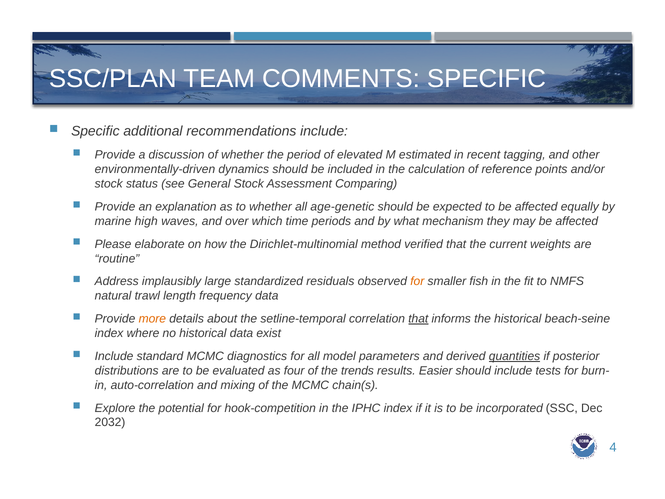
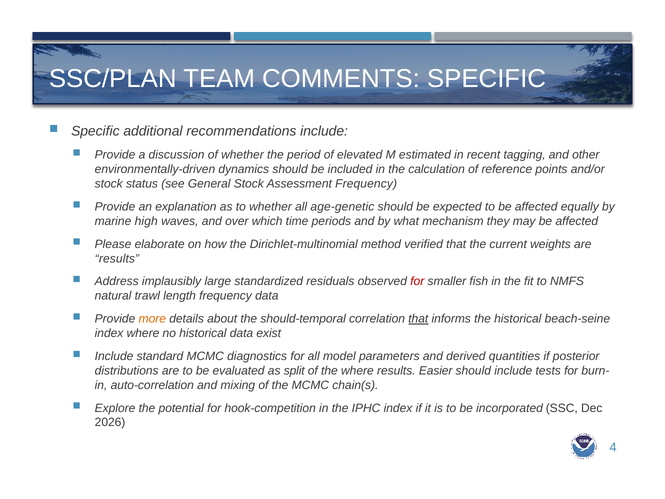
Assessment Comparing: Comparing -> Frequency
routine at (117, 258): routine -> results
for at (417, 281) colour: orange -> red
setline-temporal: setline-temporal -> should-temporal
quantities underline: present -> none
four: four -> split
the trends: trends -> where
2032: 2032 -> 2026
